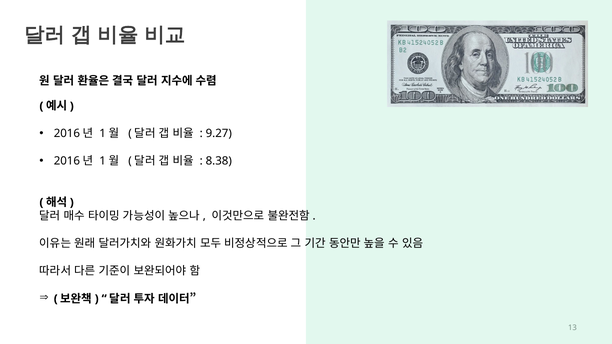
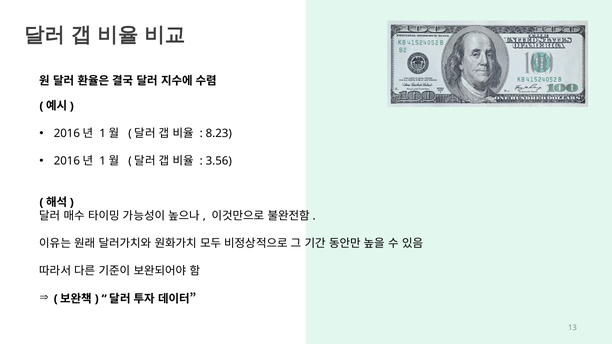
9.27: 9.27 -> 8.23
8.38: 8.38 -> 3.56
